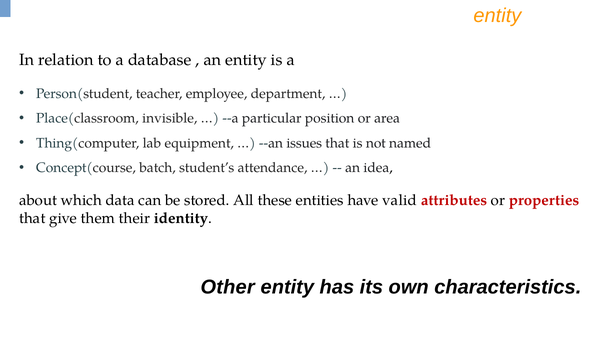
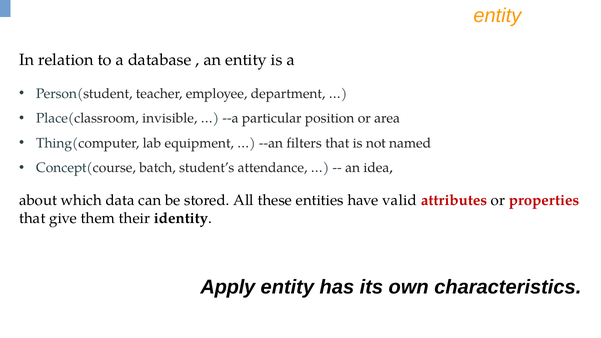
issues: issues -> filters
Other: Other -> Apply
